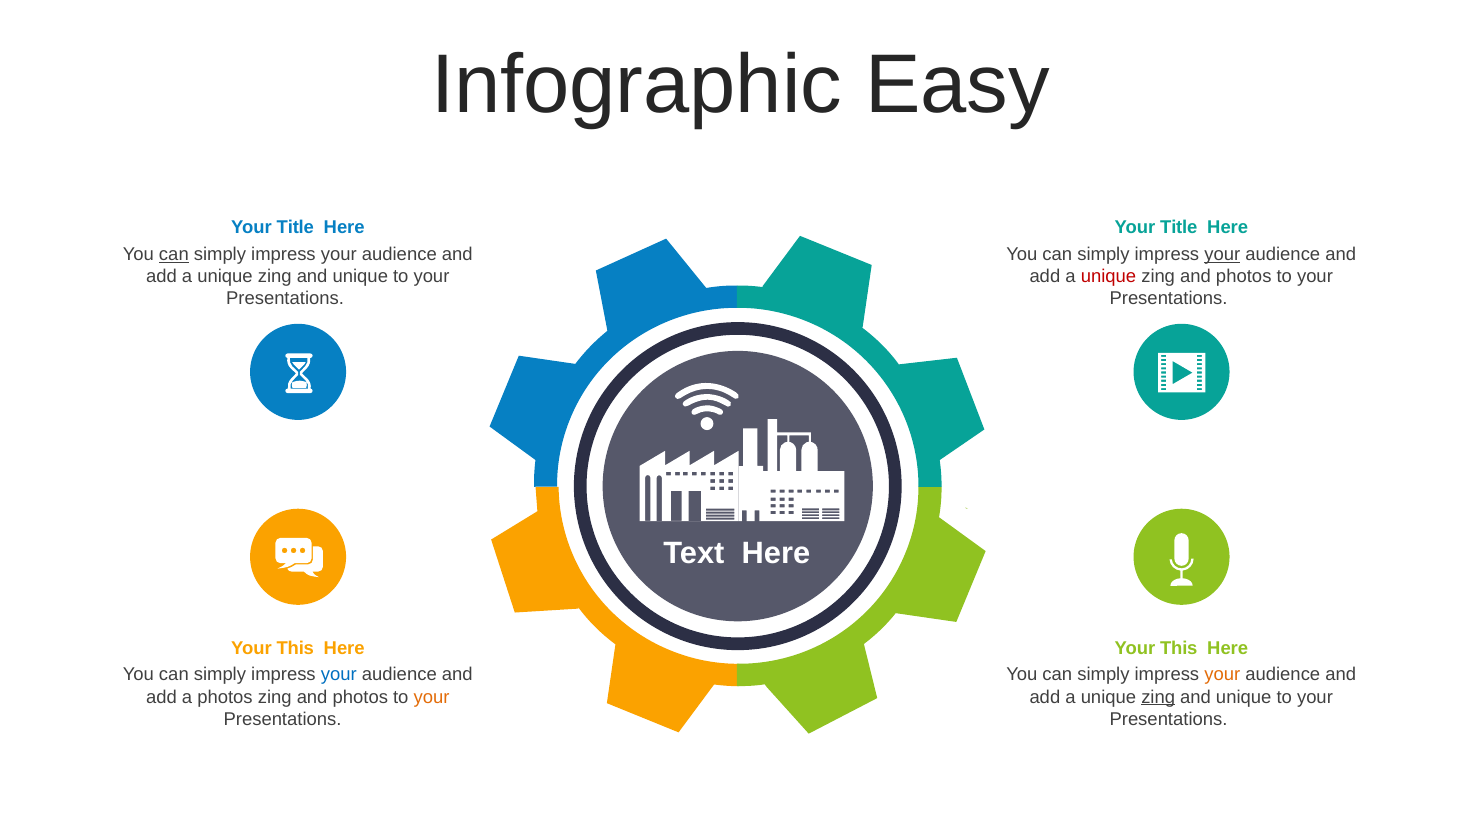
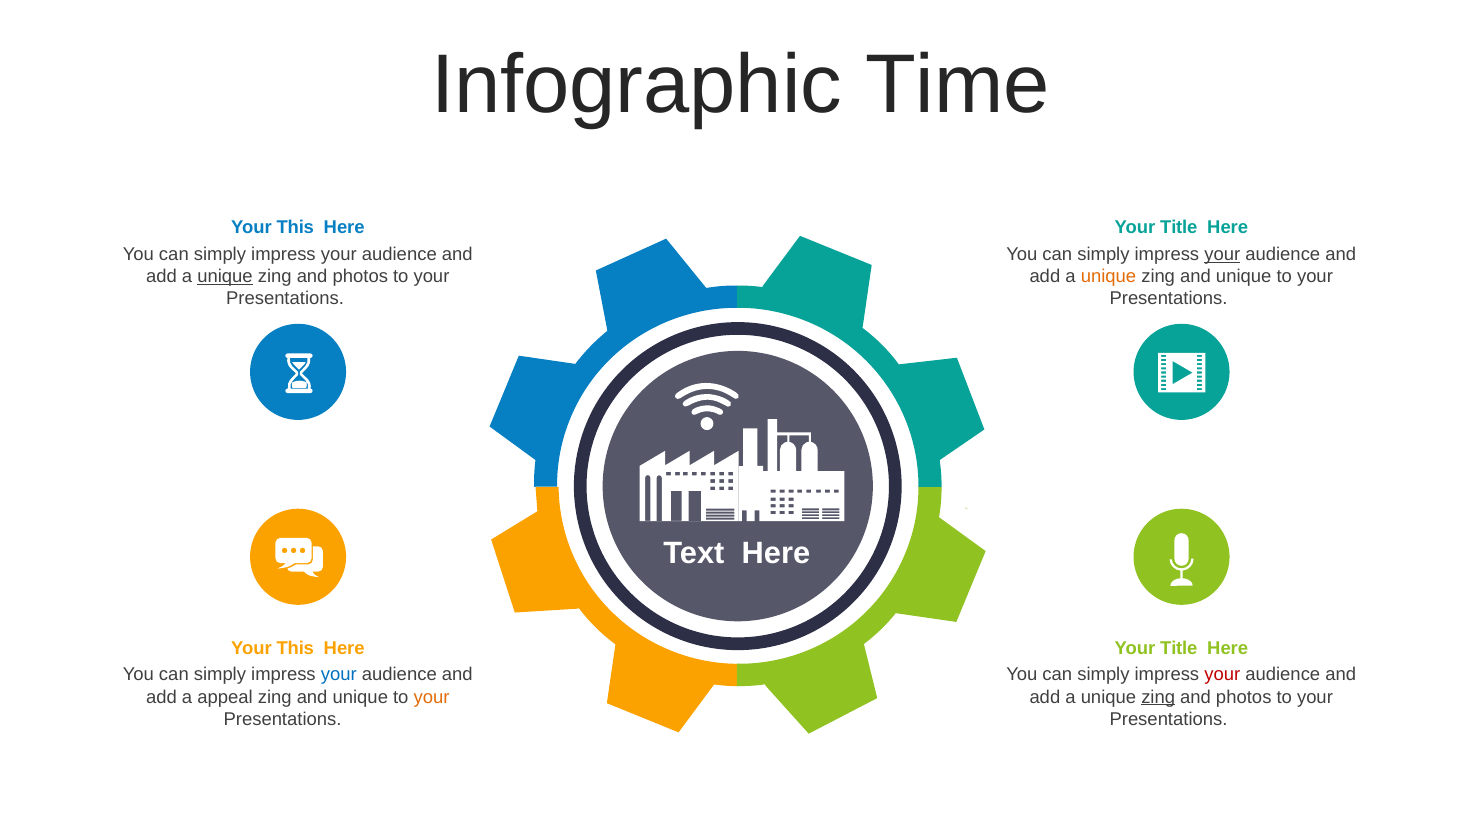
Easy: Easy -> Time
Title at (295, 228): Title -> This
can at (174, 254) underline: present -> none
unique at (225, 276) underline: none -> present
unique at (360, 276): unique -> photos
unique at (1108, 276) colour: red -> orange
photos at (1244, 276): photos -> unique
This at (1179, 648): This -> Title
your at (1222, 674) colour: orange -> red
a photos: photos -> appeal
photos at (360, 696): photos -> unique
unique at (1244, 696): unique -> photos
